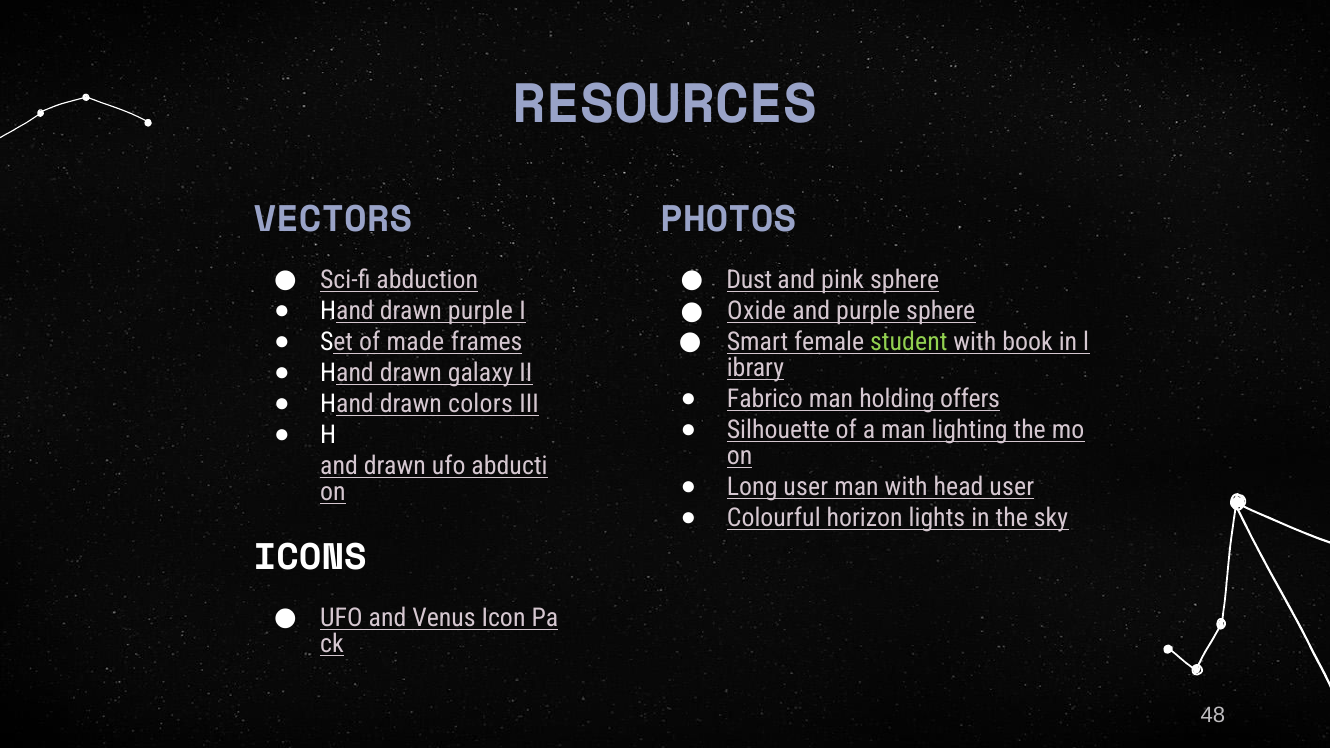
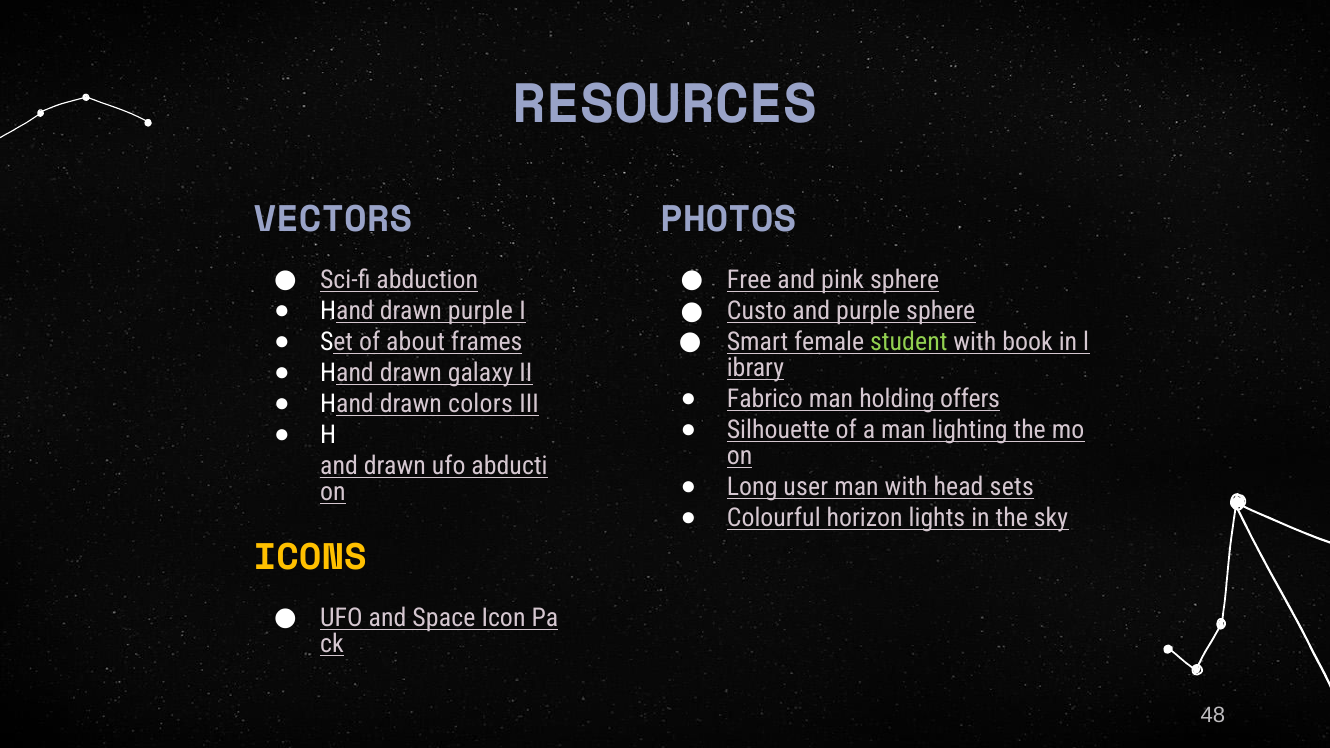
Dust: Dust -> Free
Oxide: Oxide -> Custo
made: made -> about
head user: user -> sets
ICONS colour: white -> yellow
Venus: Venus -> Space
